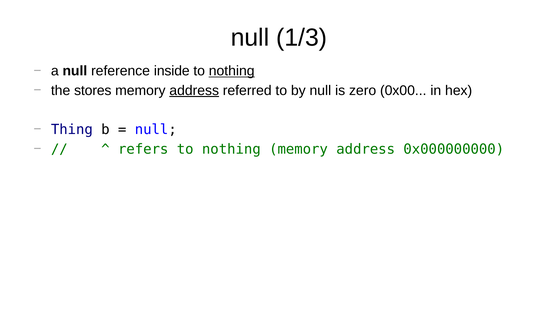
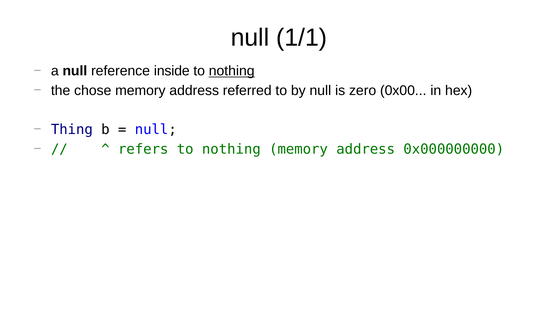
1/3: 1/3 -> 1/1
stores: stores -> chose
address at (194, 90) underline: present -> none
